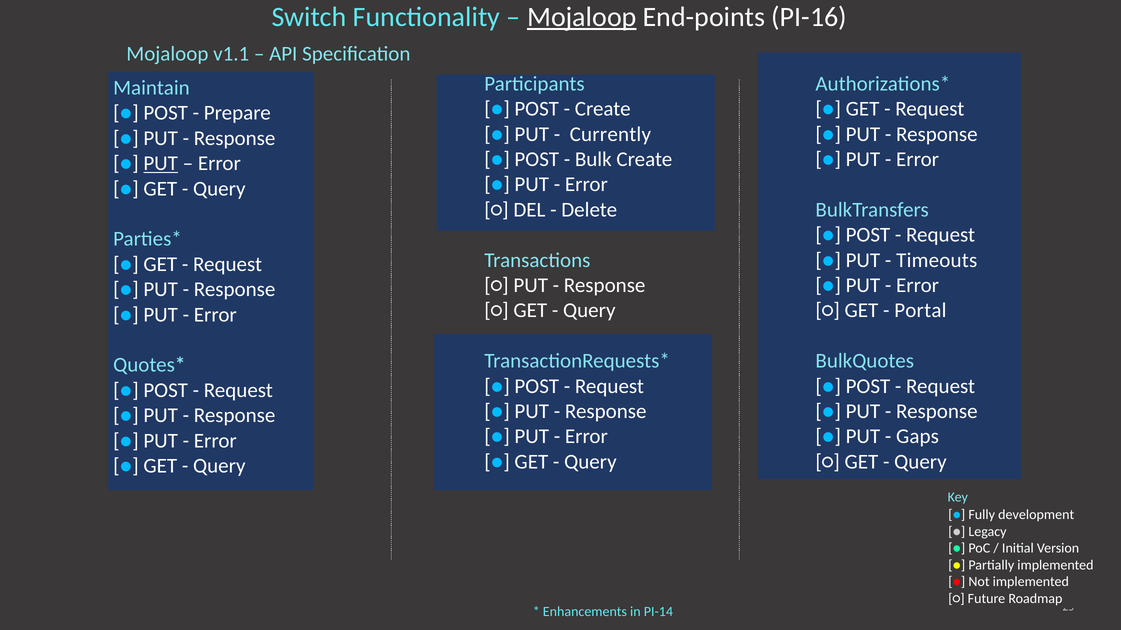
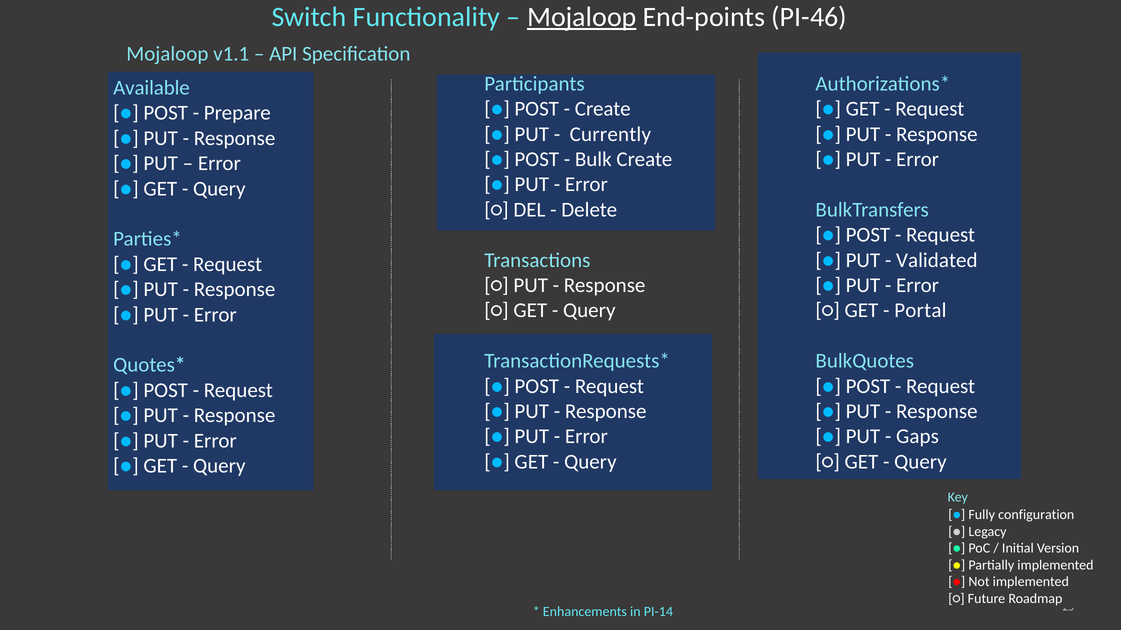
PI-16: PI-16 -> PI-46
Maintain: Maintain -> Available
PUT at (161, 164) underline: present -> none
Timeouts: Timeouts -> Validated
development: development -> configuration
